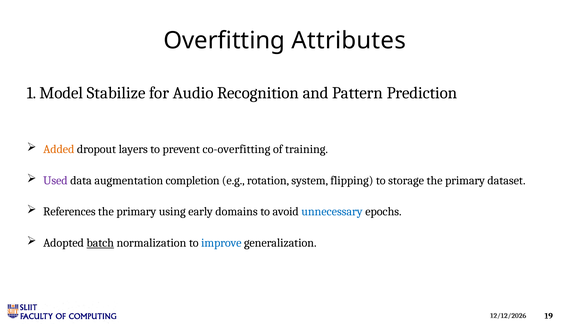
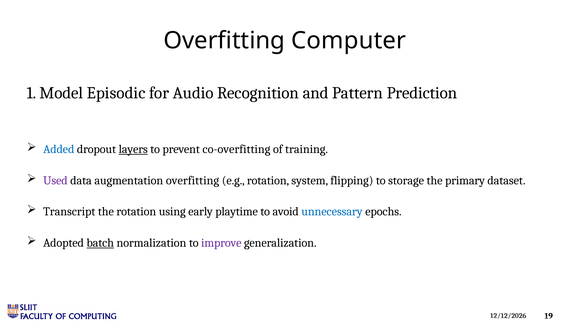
Attributes: Attributes -> Computer
Stabilize: Stabilize -> Episodic
Added colour: orange -> blue
layers underline: none -> present
augmentation completion: completion -> overfitting
References: References -> Transcript
primary at (136, 212): primary -> rotation
domains: domains -> playtime
improve colour: blue -> purple
